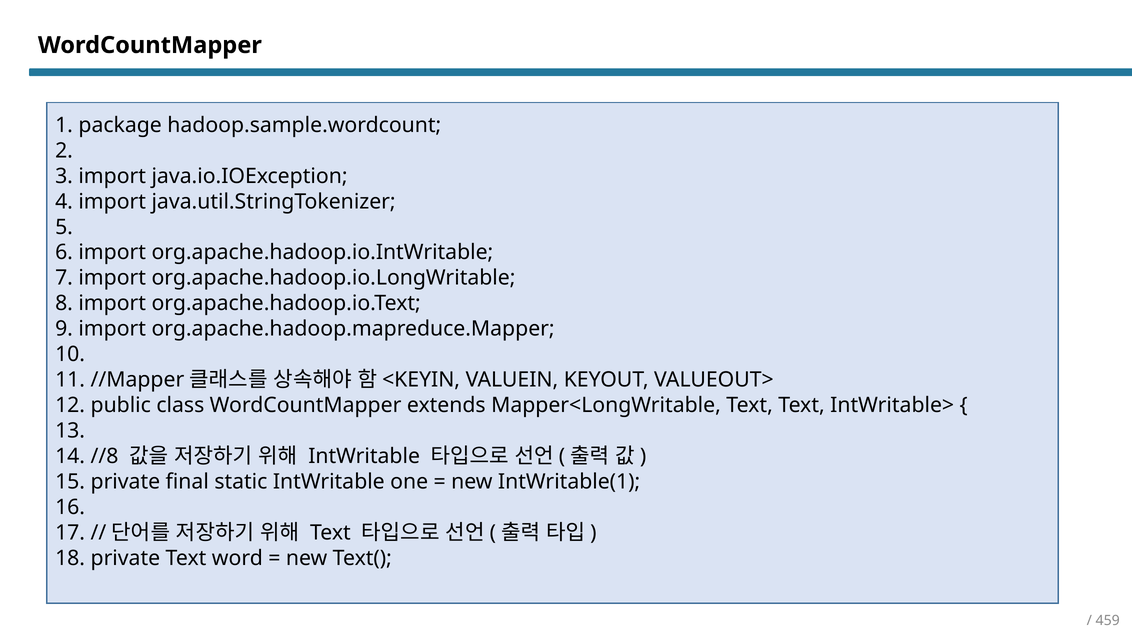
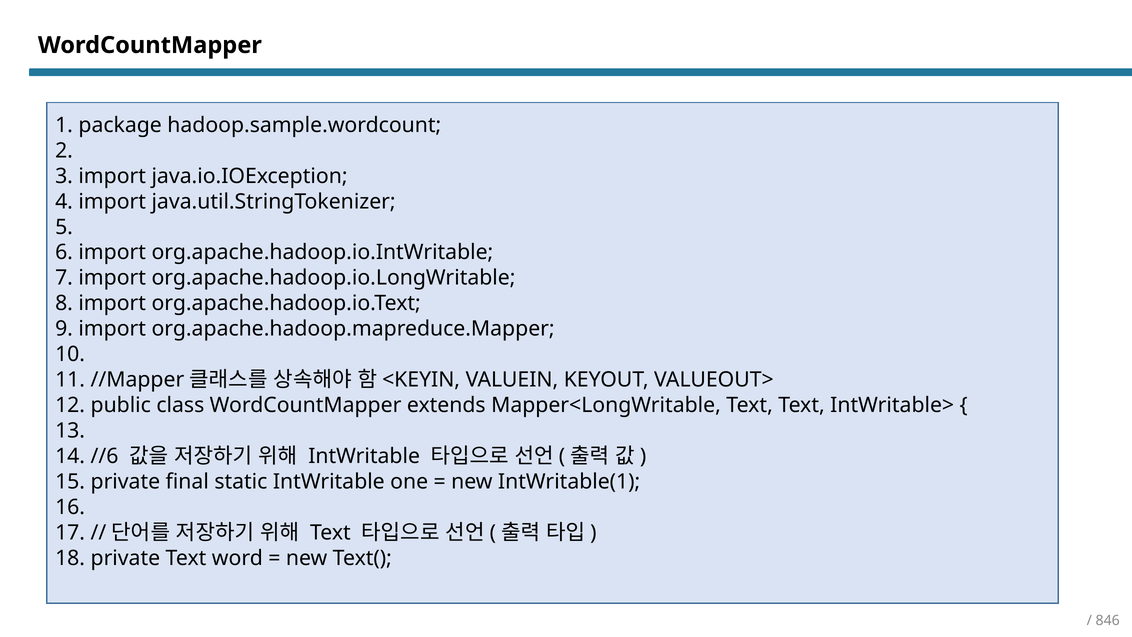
//8: //8 -> //6
459: 459 -> 846
